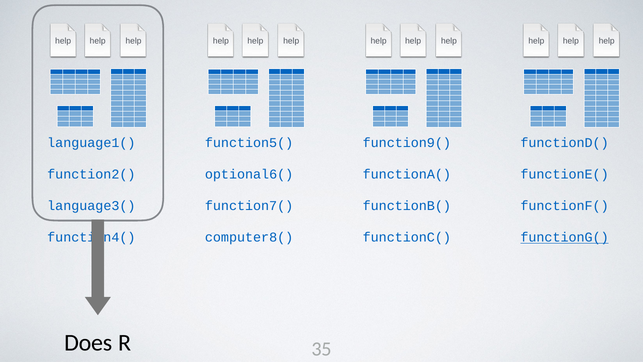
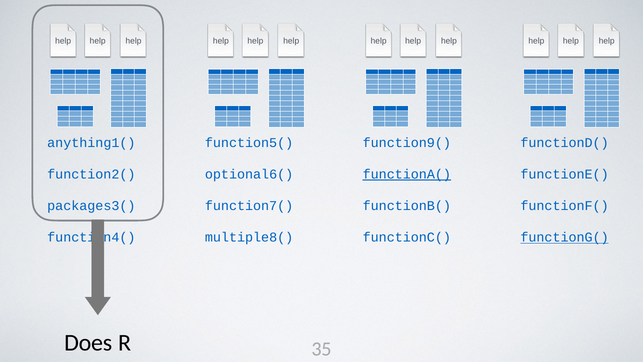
language1(: language1( -> anything1(
functionA( underline: none -> present
language3(: language3( -> packages3(
computer8(: computer8( -> multiple8(
